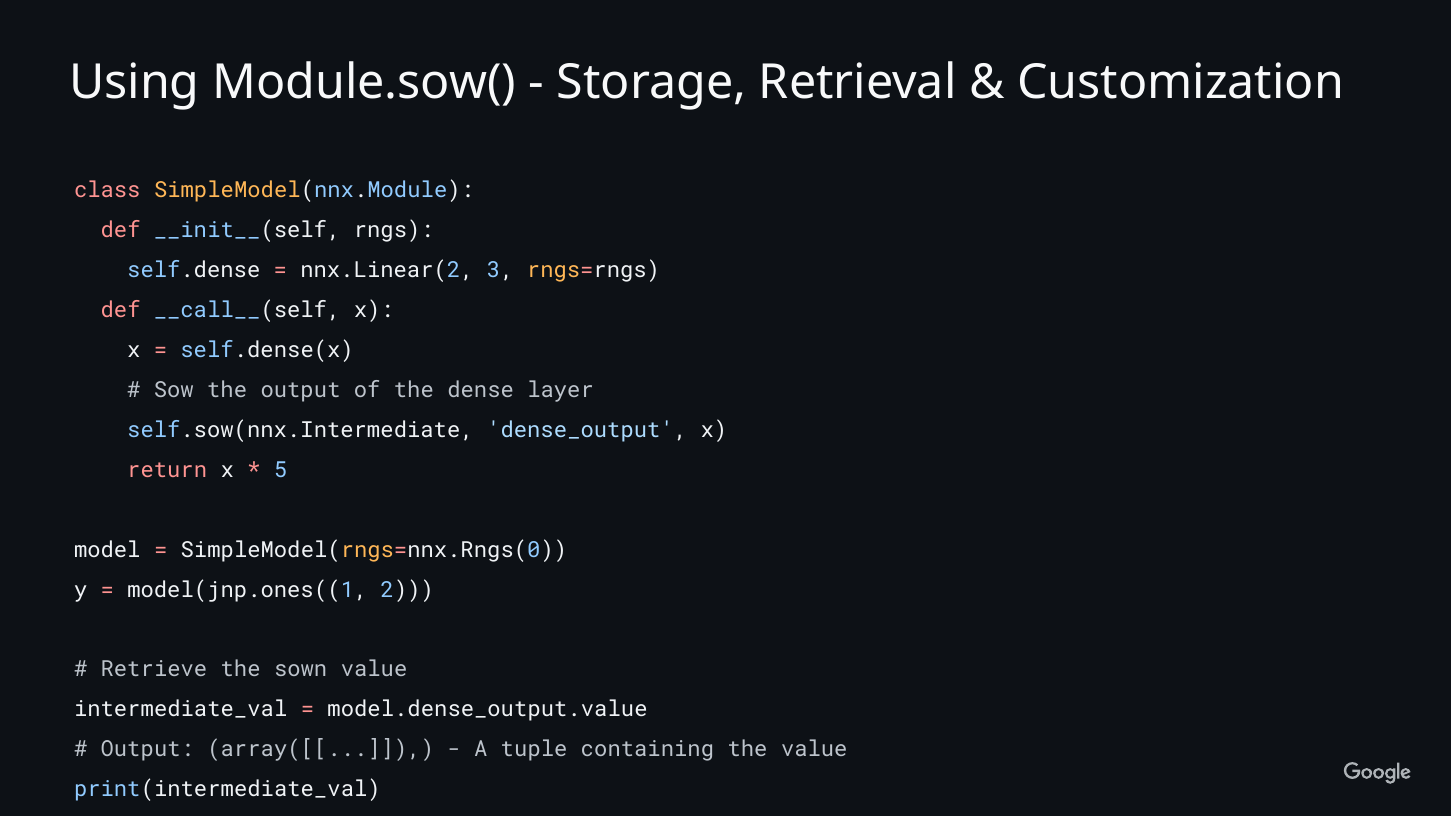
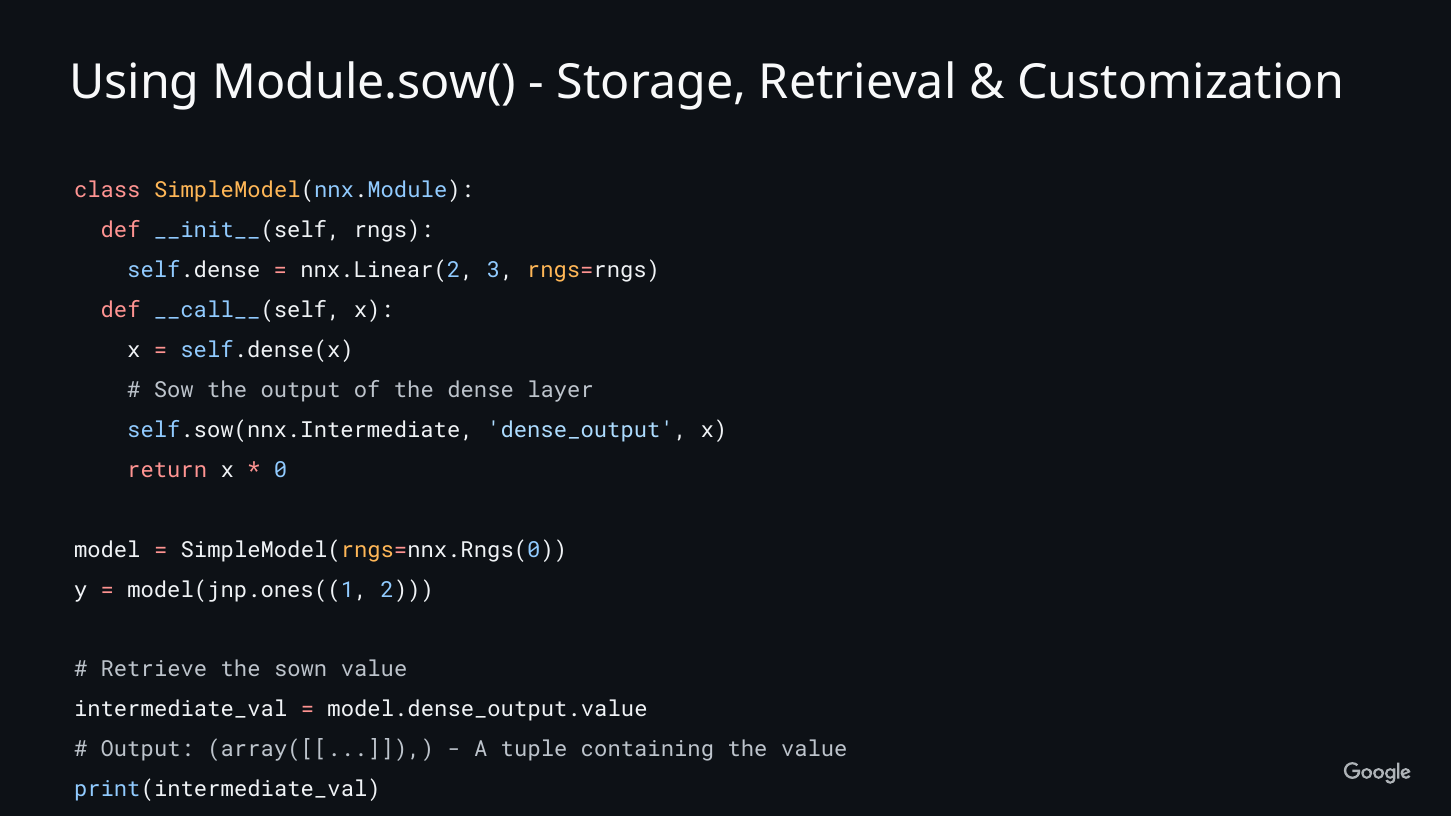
5: 5 -> 0
